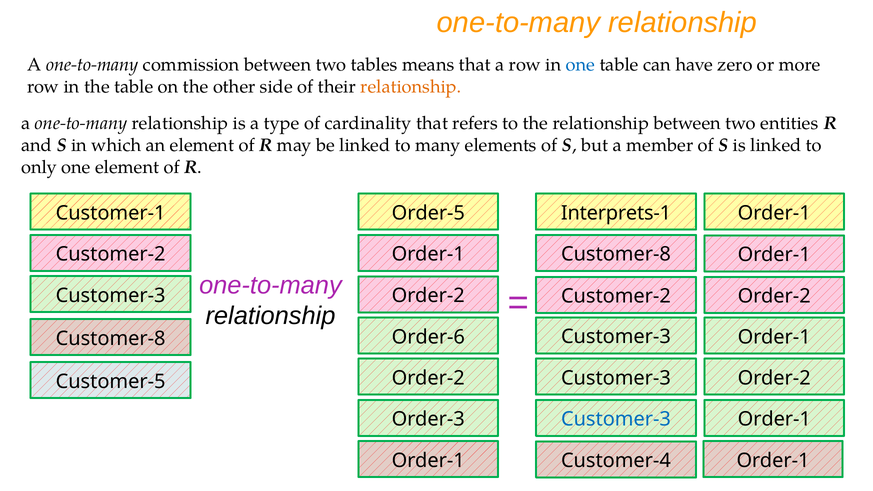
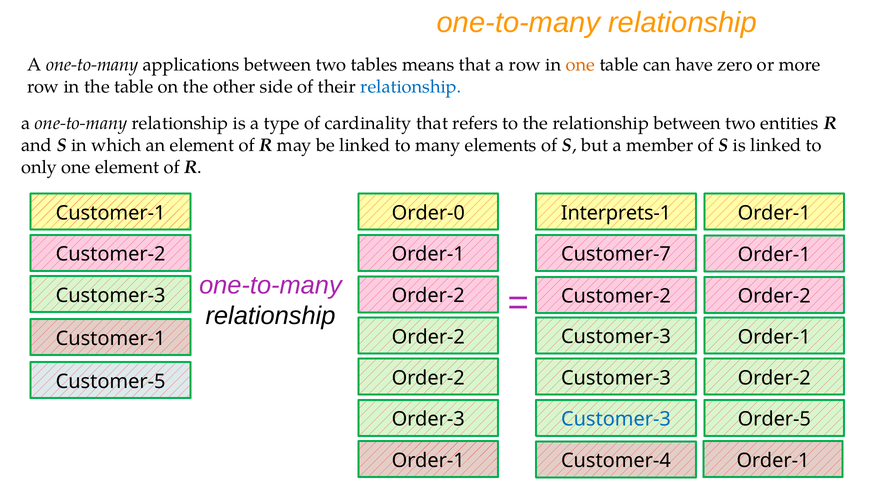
commission: commission -> applications
one at (580, 65) colour: blue -> orange
relationship at (411, 87) colour: orange -> blue
Order-5: Order-5 -> Order-0
Customer-8 at (616, 254): Customer-8 -> Customer-7
Order-6 at (428, 337): Order-6 -> Order-2
Customer-8 at (111, 339): Customer-8 -> Customer-1
Order-1 at (774, 419): Order-1 -> Order-5
